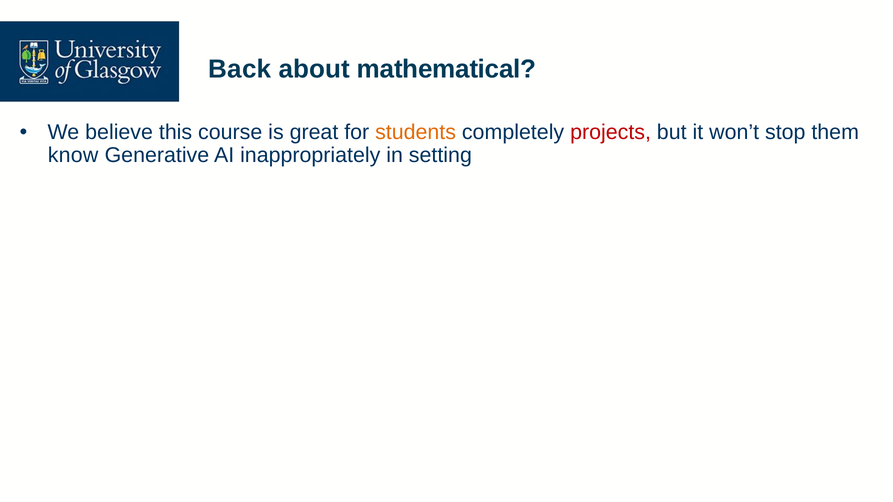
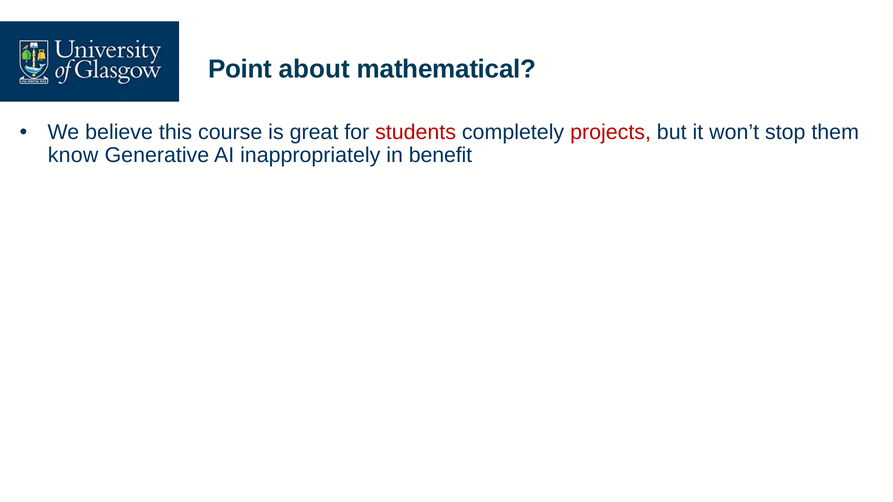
Back: Back -> Point
students colour: orange -> red
setting: setting -> benefit
